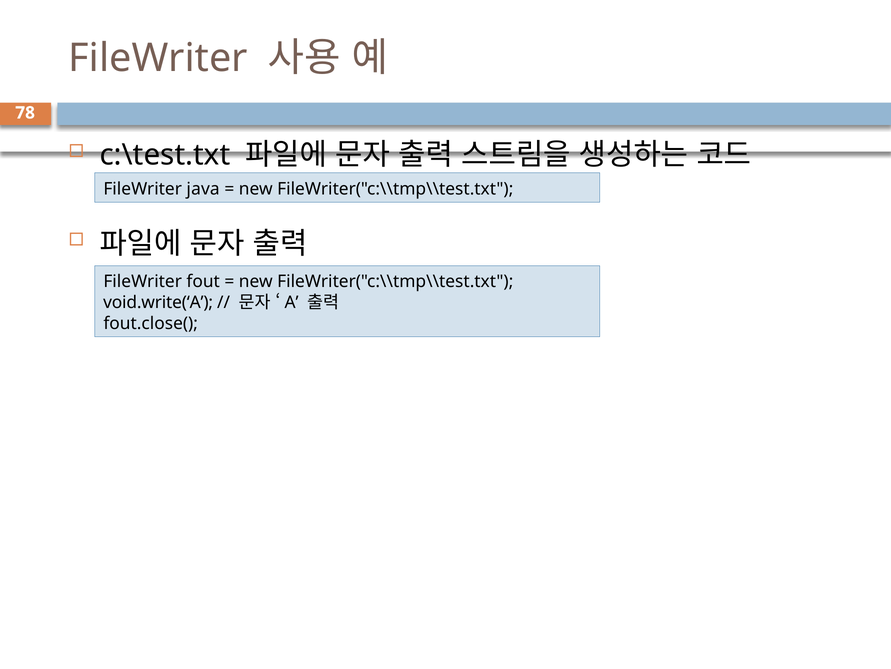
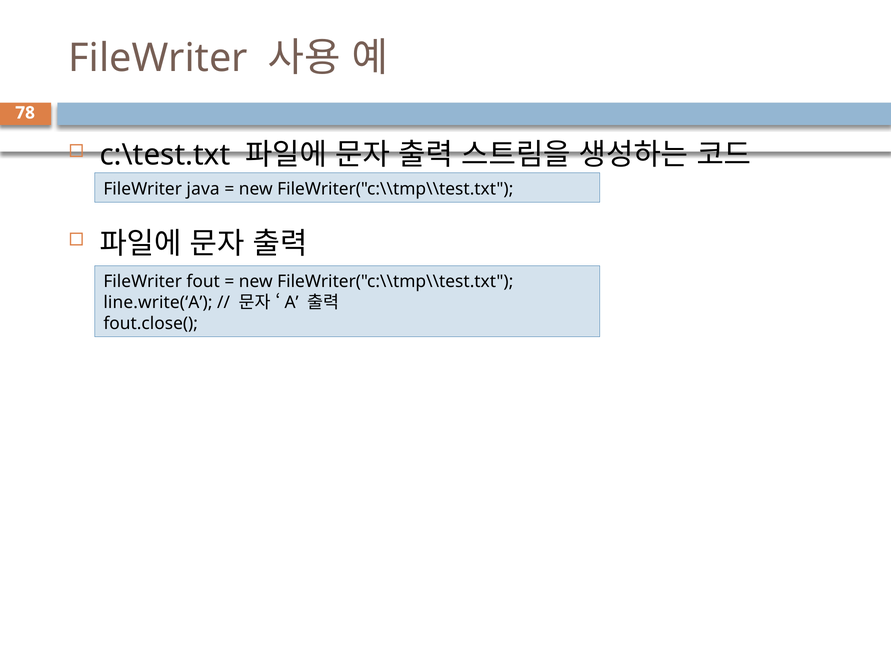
void.write(‘A: void.write(‘A -> line.write(‘A
